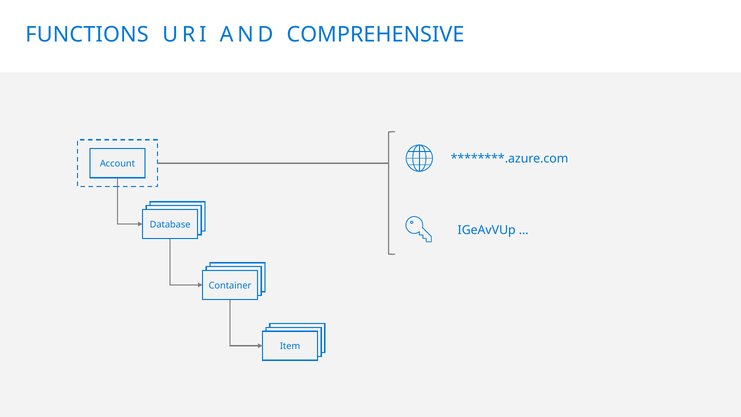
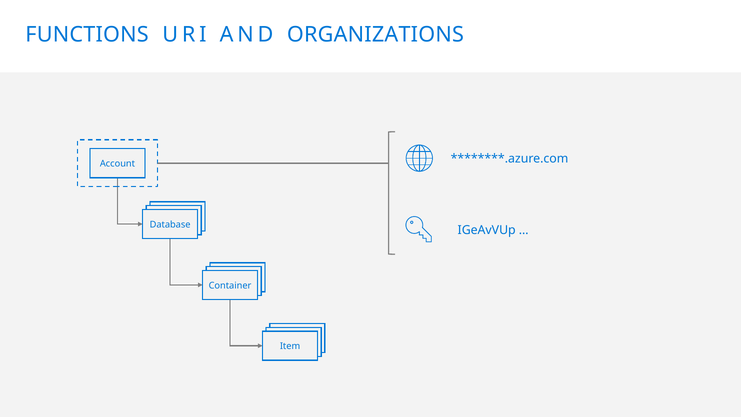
COMPREHENSIVE: COMPREHENSIVE -> ORGANIZATIONS
